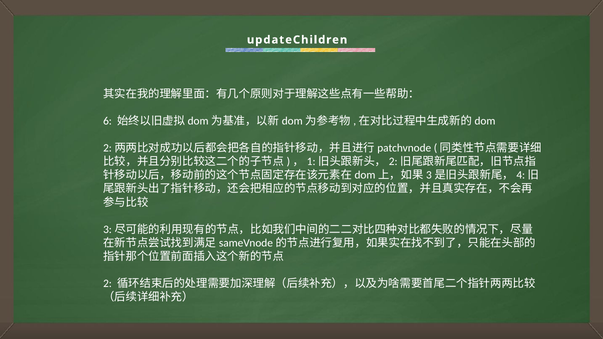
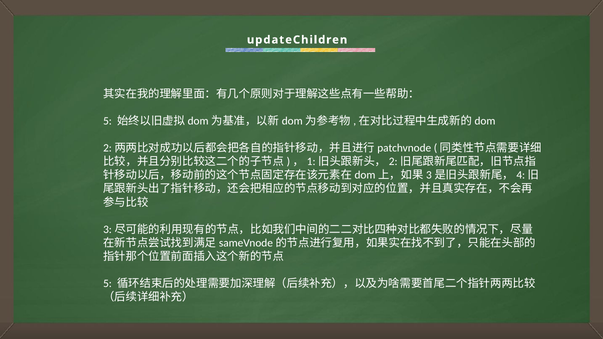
6 at (107, 121): 6 -> 5
2 at (107, 284): 2 -> 5
